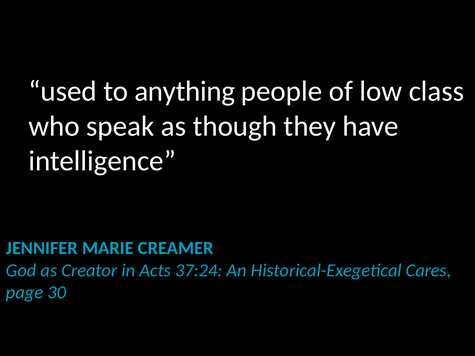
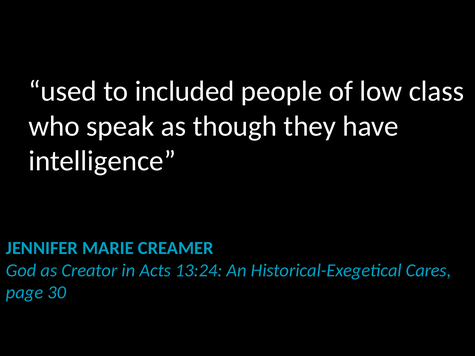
anything: anything -> included
37:24: 37:24 -> 13:24
